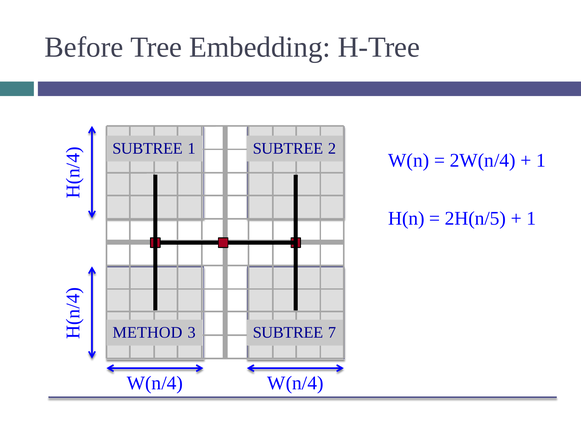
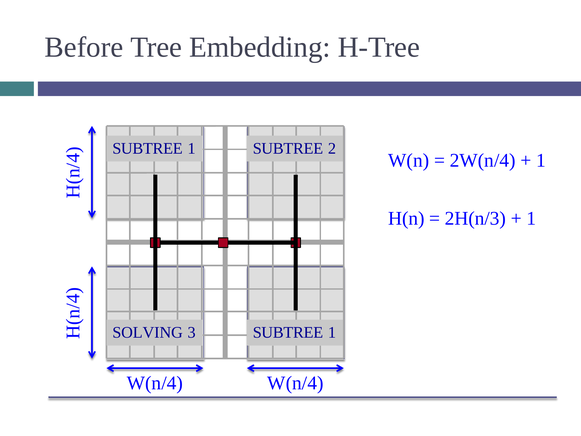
2H(n/5: 2H(n/5 -> 2H(n/3
METHOD: METHOD -> SOLVING
3 SUBTREE 7: 7 -> 1
